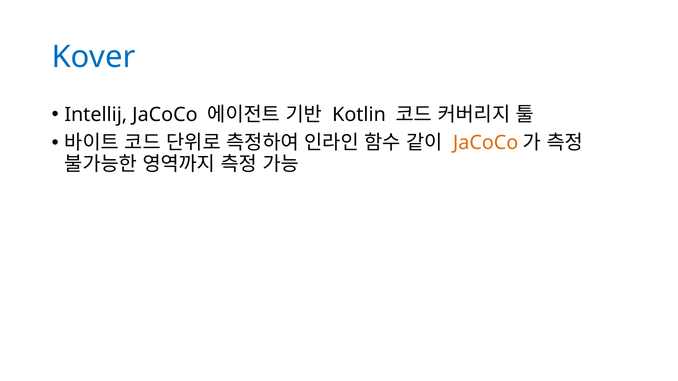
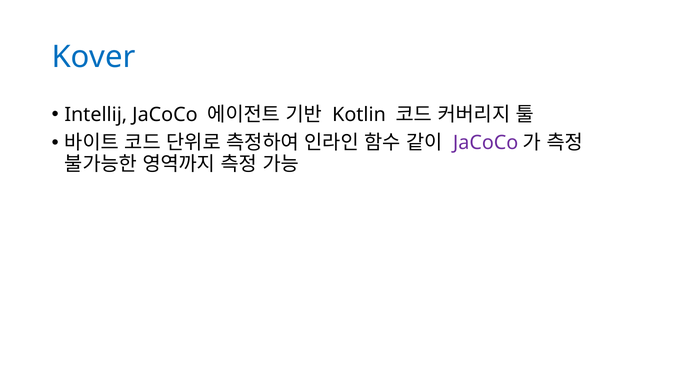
JaCoCo at (486, 143) colour: orange -> purple
